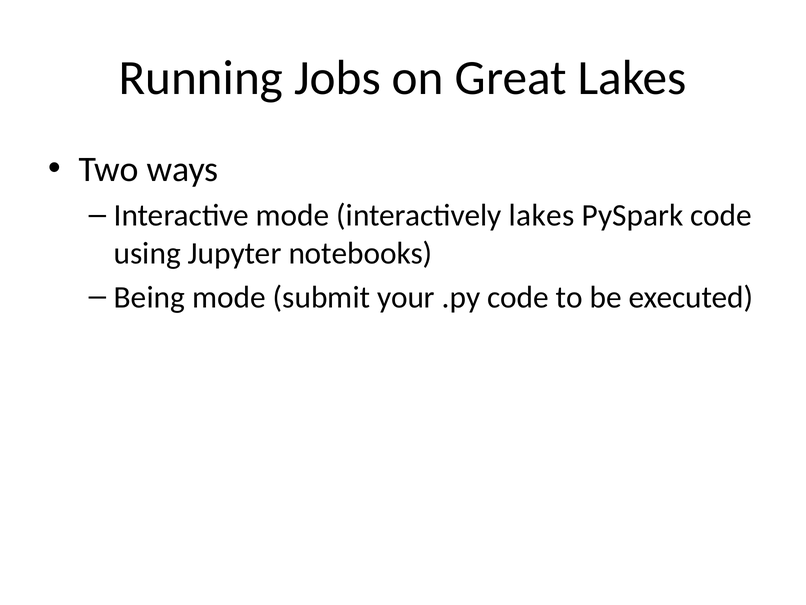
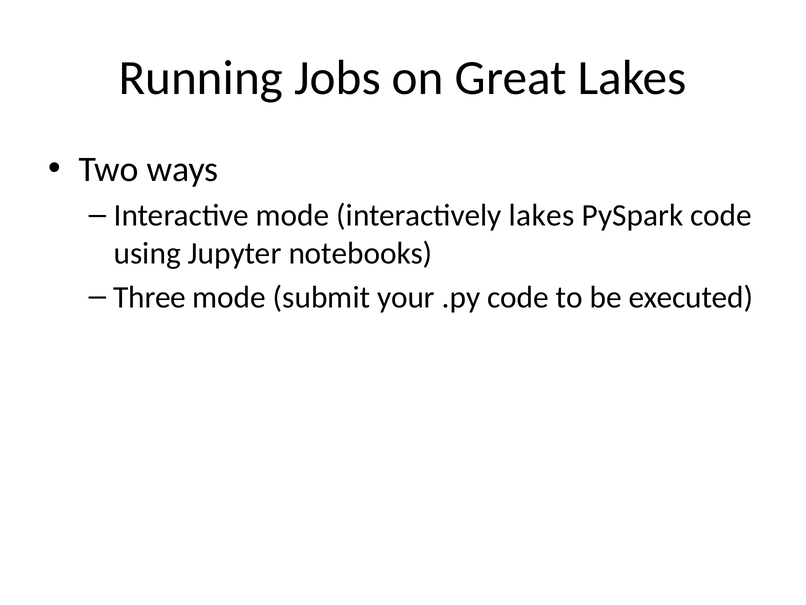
Being: Being -> Three
